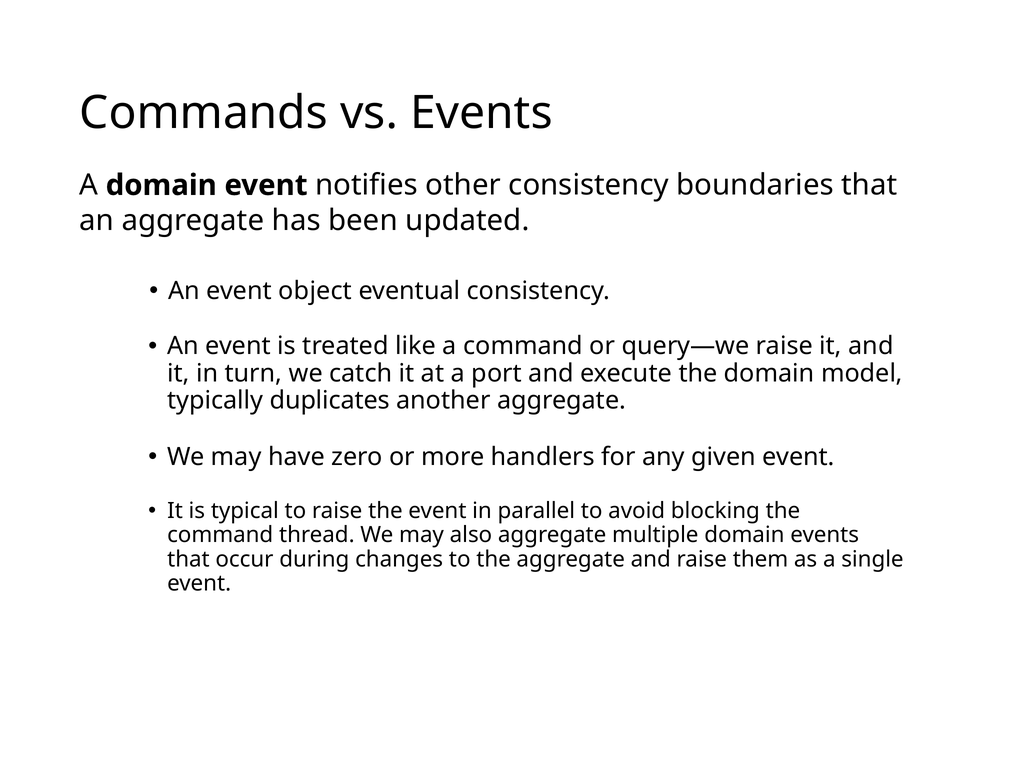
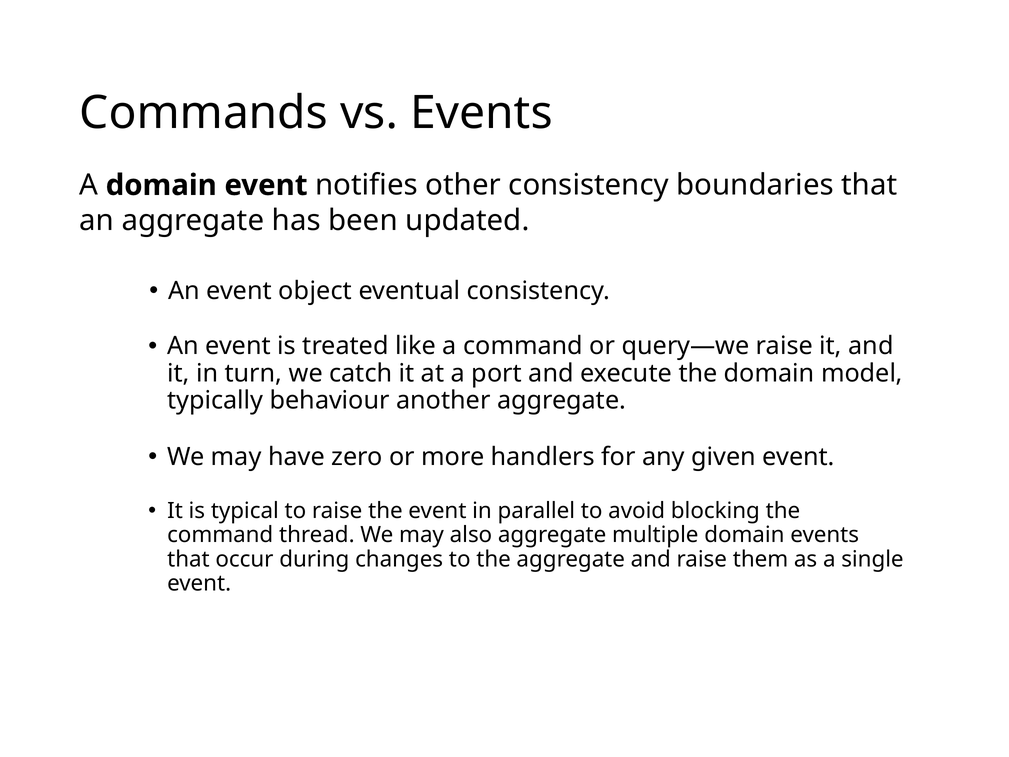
duplicates: duplicates -> behaviour
